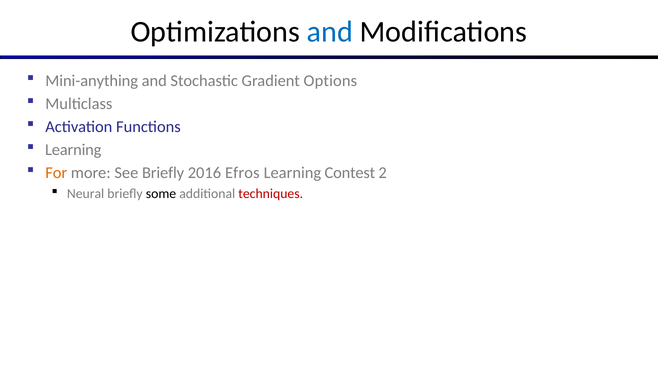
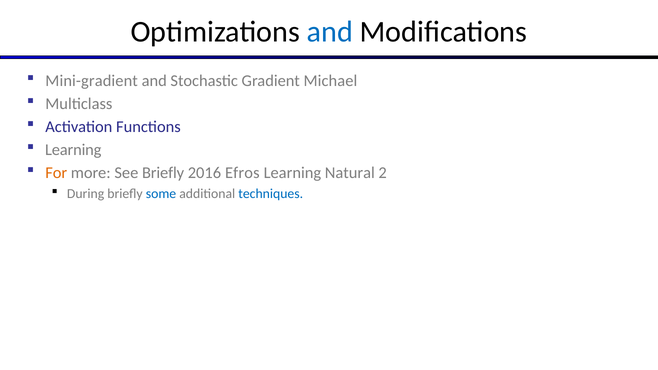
Mini-anything: Mini-anything -> Mini-gradient
Options: Options -> Michael
Contest: Contest -> Natural
Neural: Neural -> During
some colour: black -> blue
techniques colour: red -> blue
